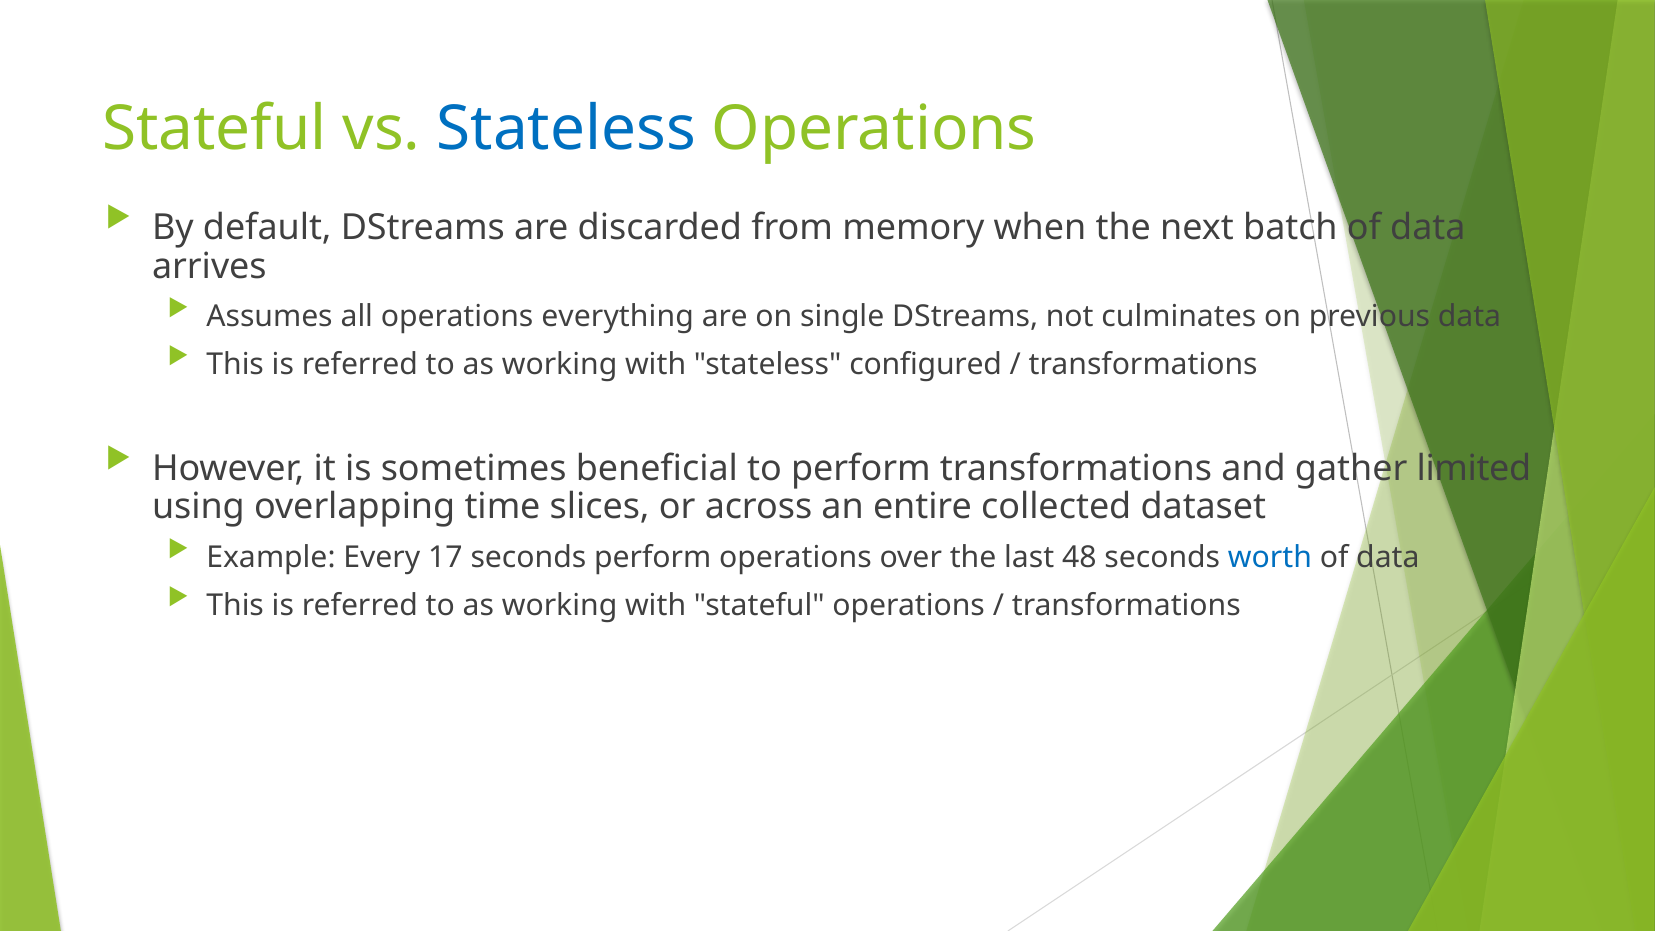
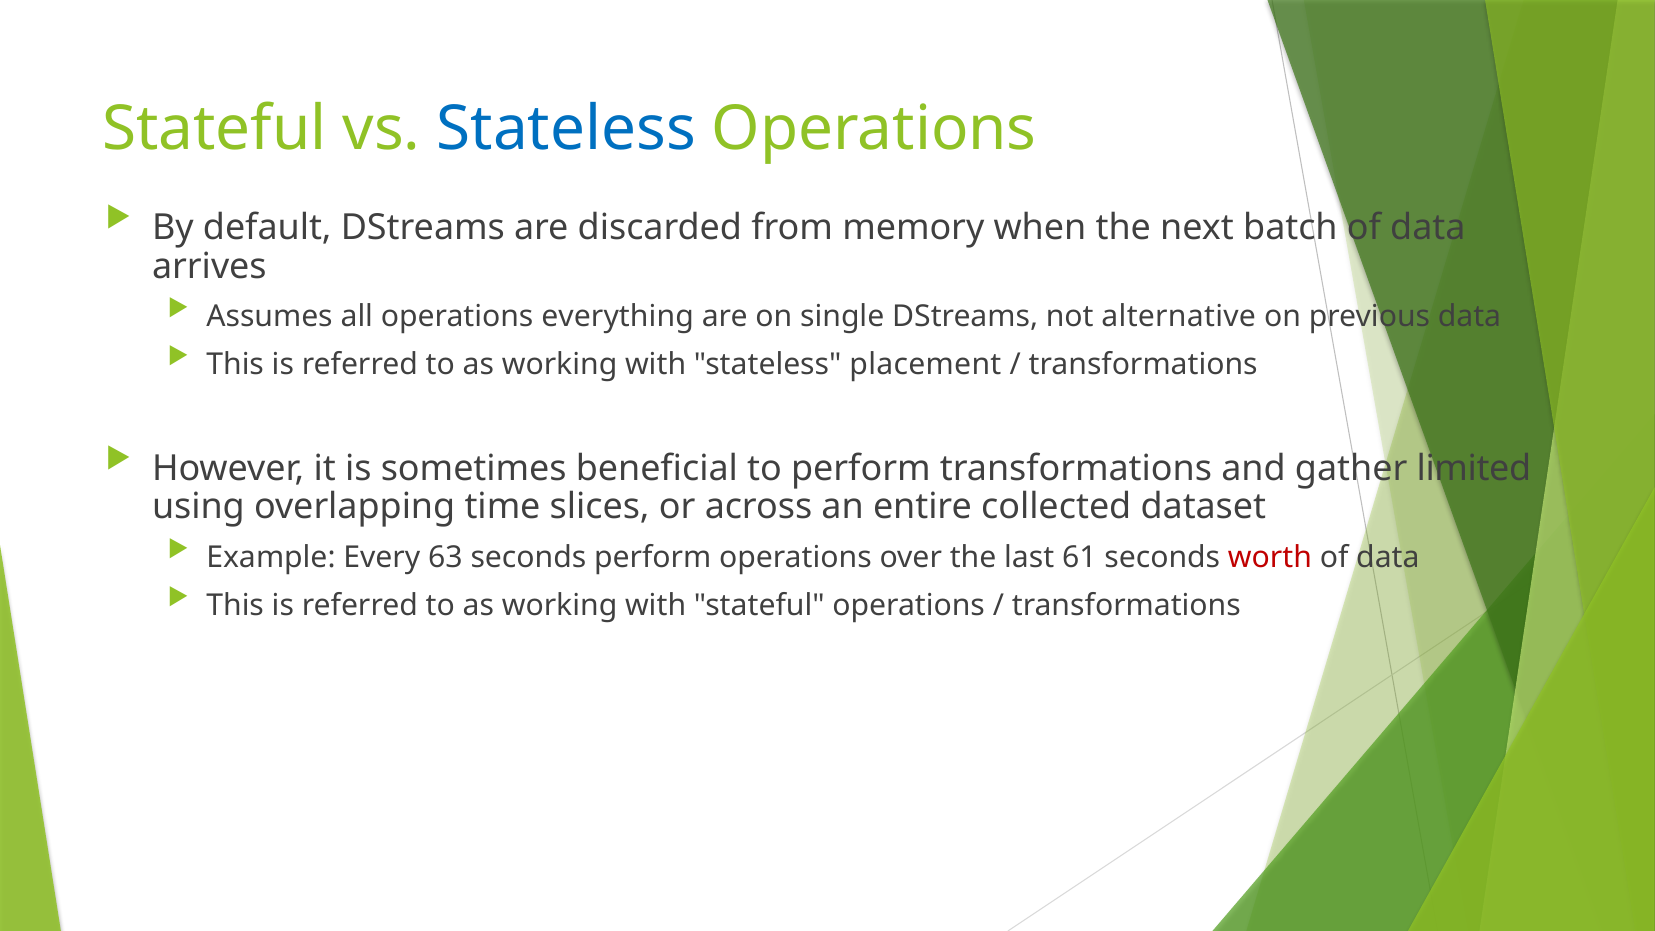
culminates: culminates -> alternative
configured: configured -> placement
17: 17 -> 63
48: 48 -> 61
worth colour: blue -> red
